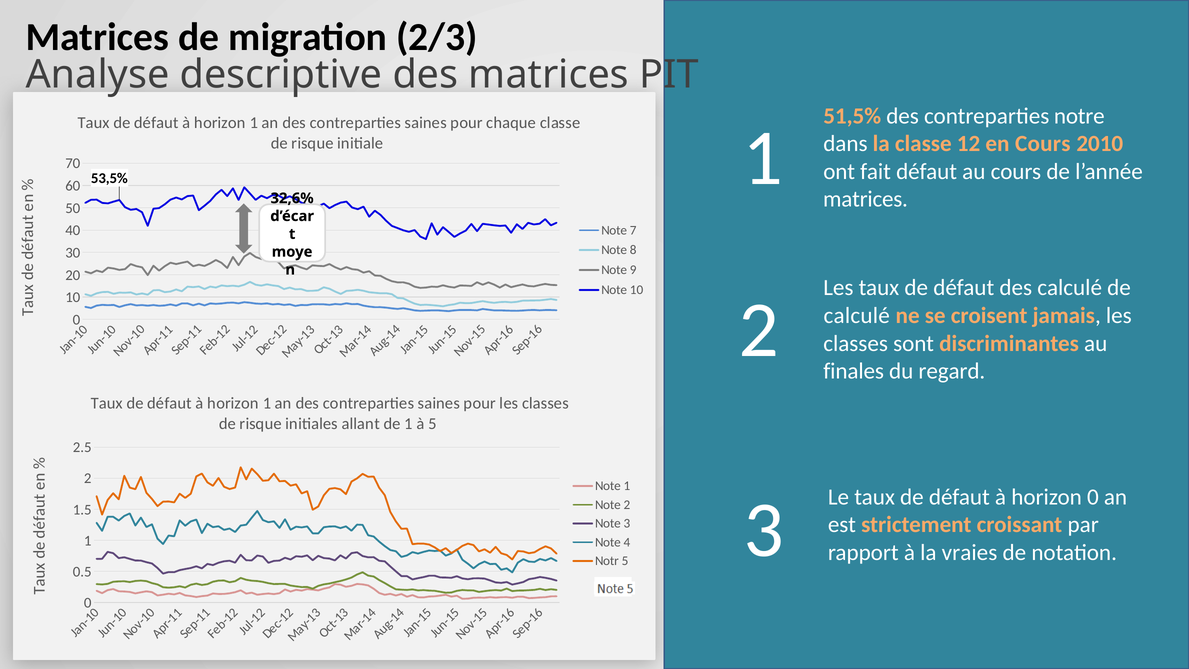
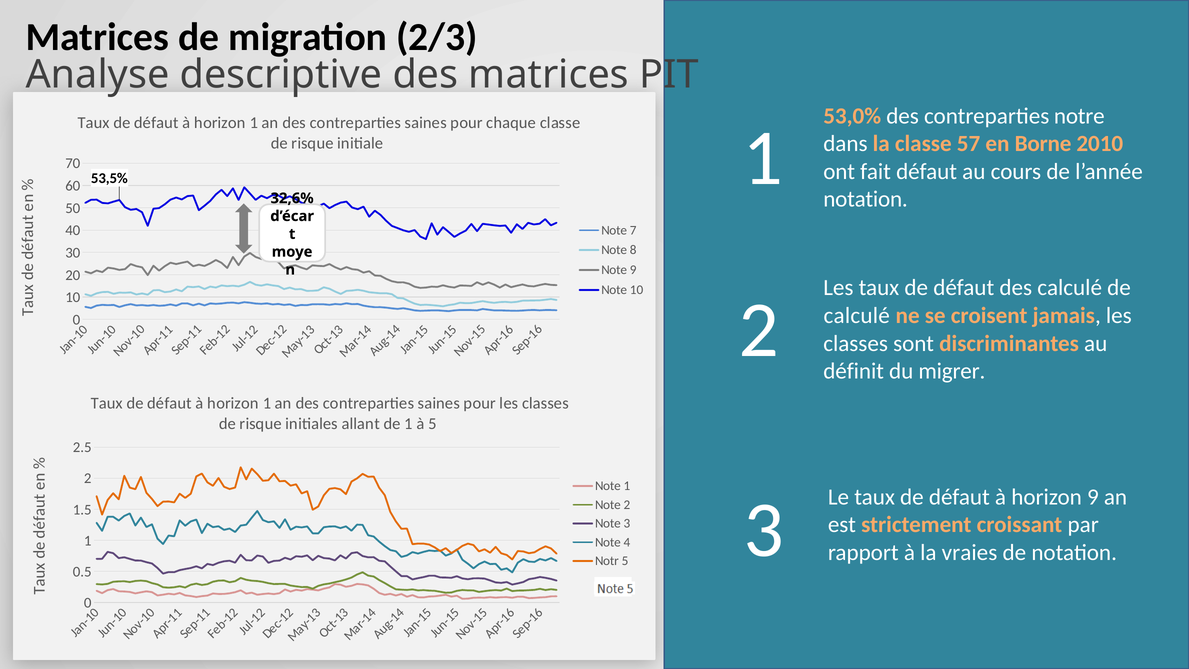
51,5%: 51,5% -> 53,0%
12: 12 -> 57
en Cours: Cours -> Borne
matrices at (866, 199): matrices -> notation
finales: finales -> définit
regard: regard -> migrer
horizon 0: 0 -> 9
